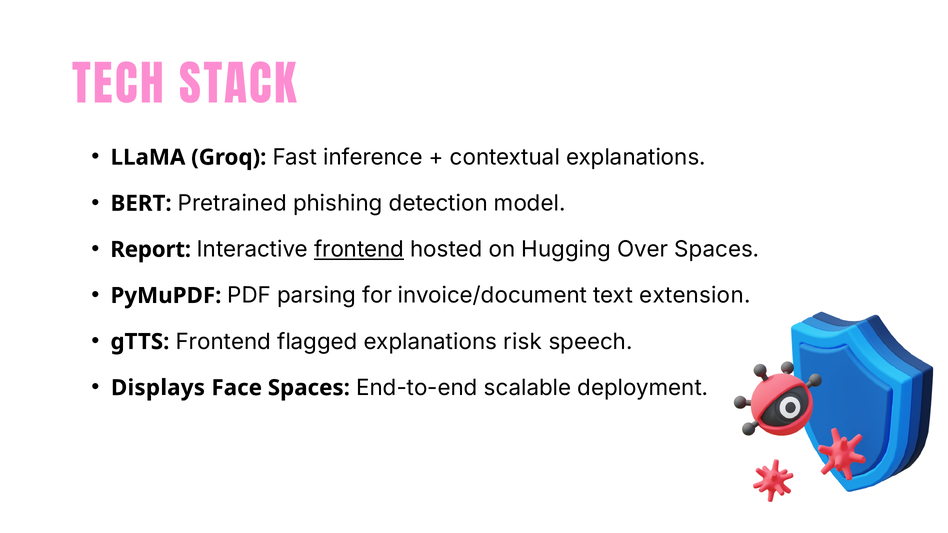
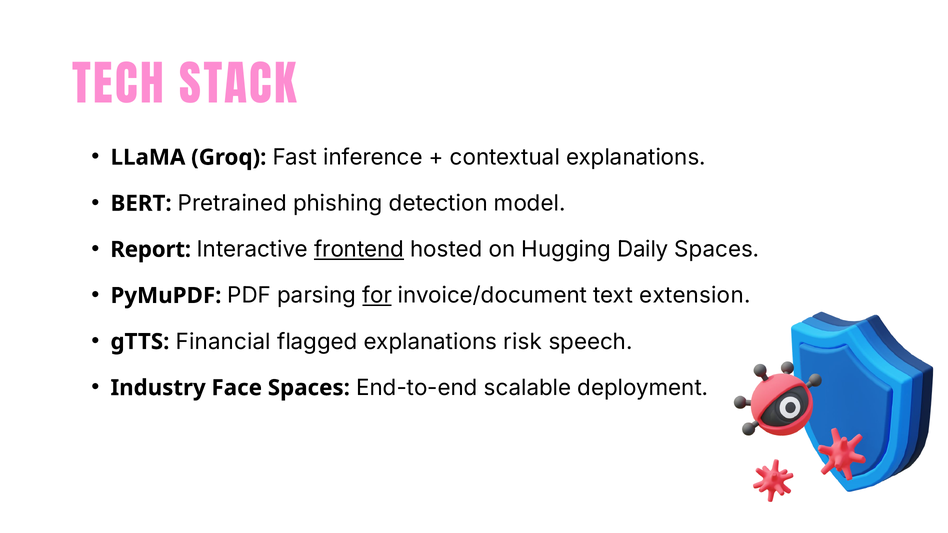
Over: Over -> Daily
for underline: none -> present
gTTS Frontend: Frontend -> Financial
Displays: Displays -> Industry
